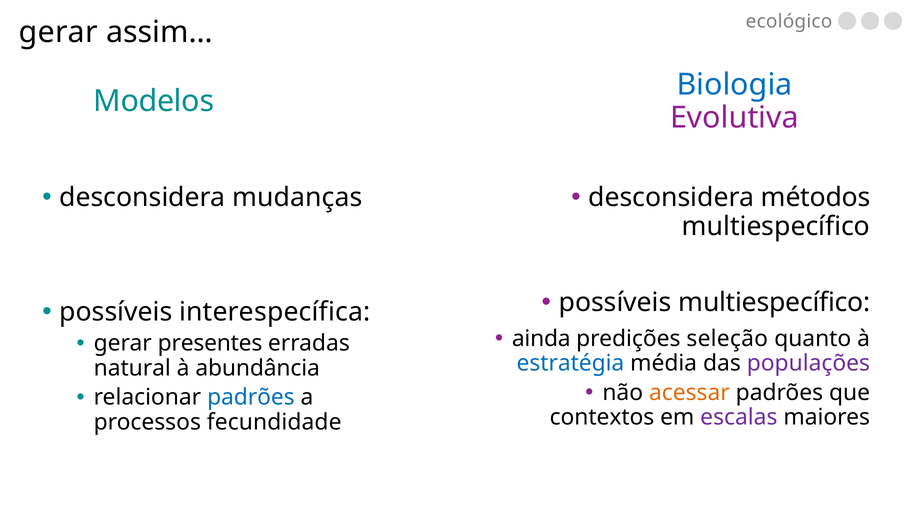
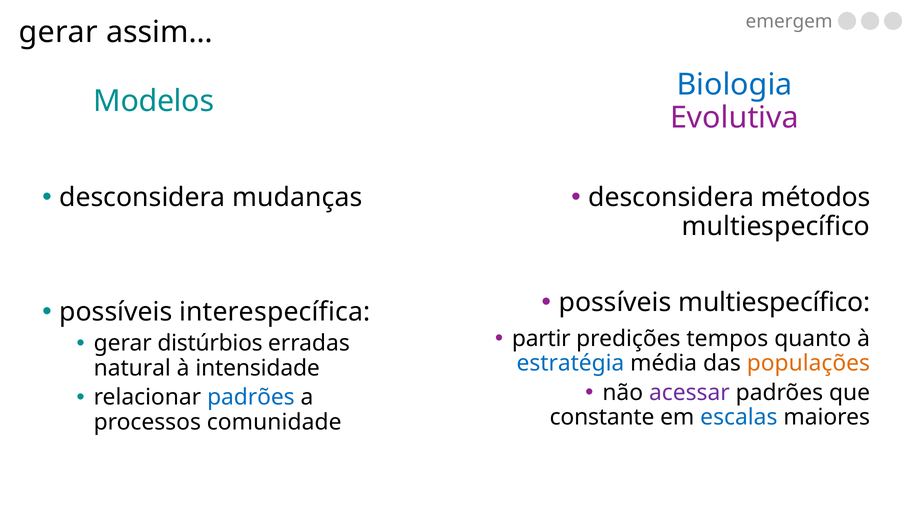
ecológico: ecológico -> emergem
ainda: ainda -> partir
seleção: seleção -> tempos
presentes: presentes -> distúrbios
populações colour: purple -> orange
abundância: abundância -> intensidade
acessar colour: orange -> purple
contextos: contextos -> constante
escalas colour: purple -> blue
fecundidade: fecundidade -> comunidade
